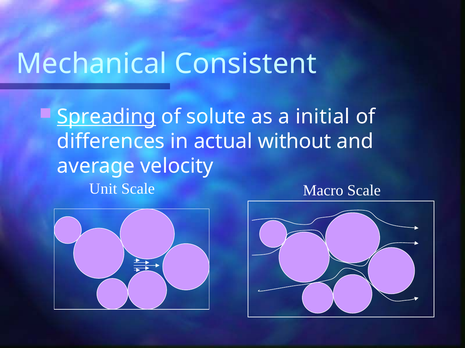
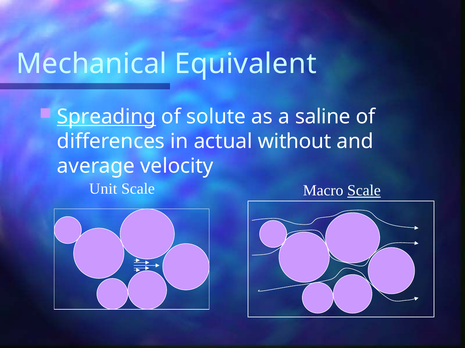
Consistent: Consistent -> Equivalent
initial: initial -> saline
Scale at (364, 191) underline: none -> present
